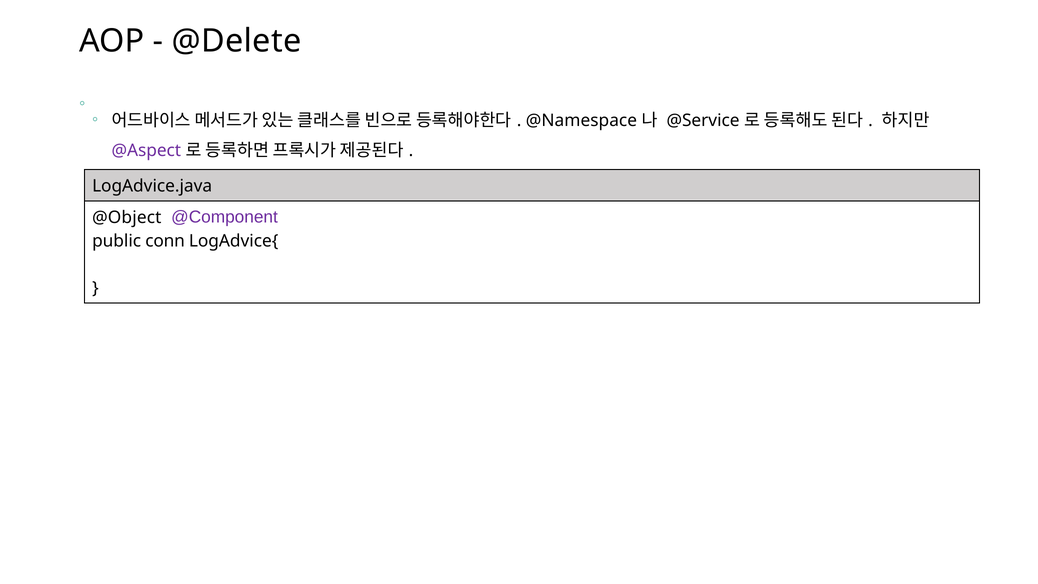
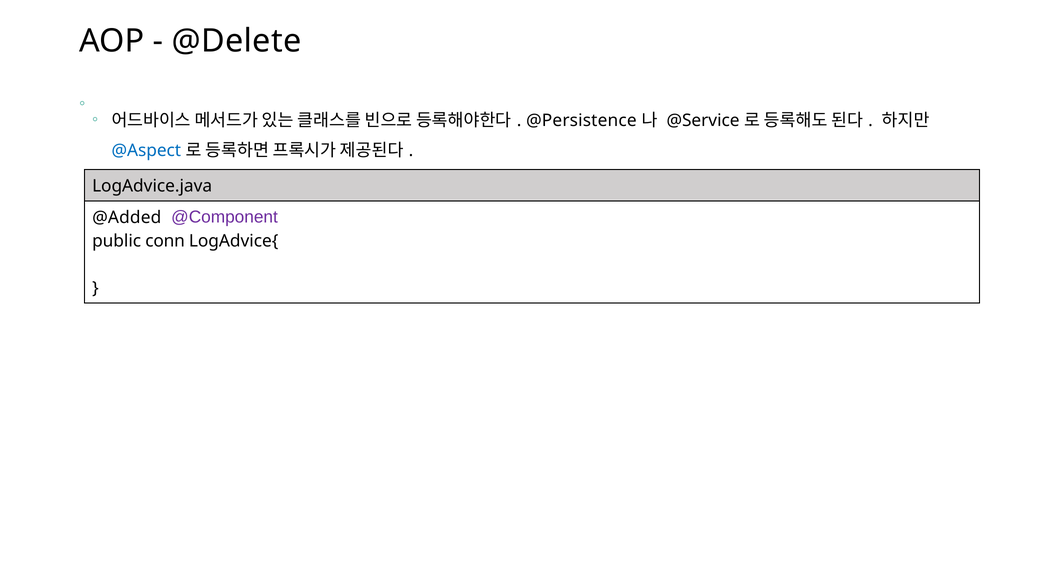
@Namespace: @Namespace -> @Persistence
@Aspect colour: purple -> blue
@Object: @Object -> @Added
